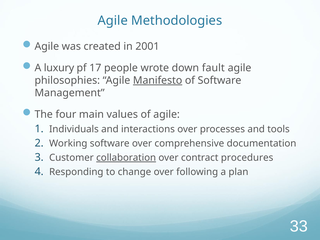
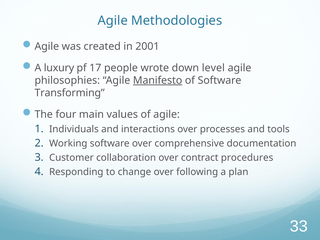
fault: fault -> level
Management: Management -> Transforming
collaboration underline: present -> none
